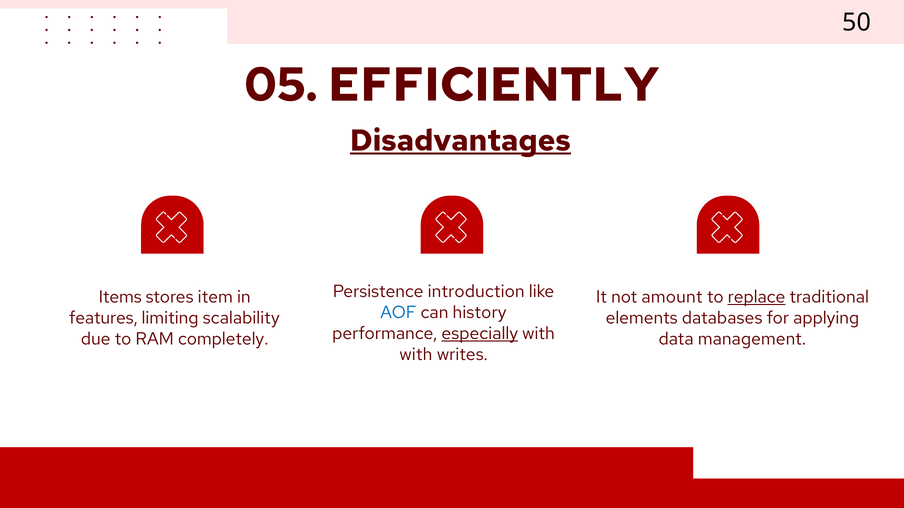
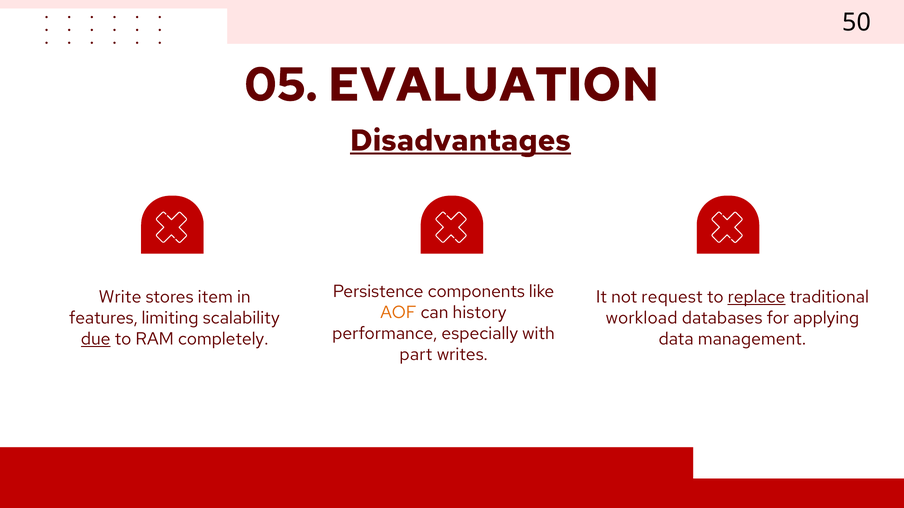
EFFICIENTLY: EFFICIENTLY -> EVALUATION
introduction: introduction -> components
Items: Items -> Write
amount: amount -> request
AOF colour: blue -> orange
elements: elements -> workload
especially underline: present -> none
due underline: none -> present
with at (416, 355): with -> part
